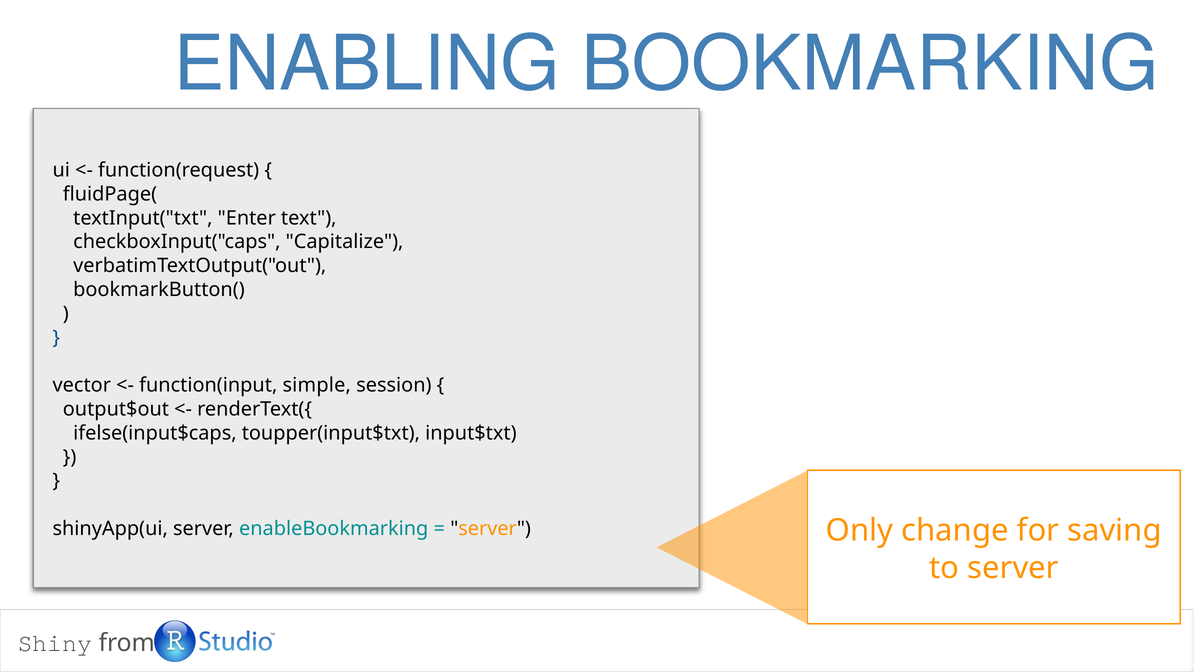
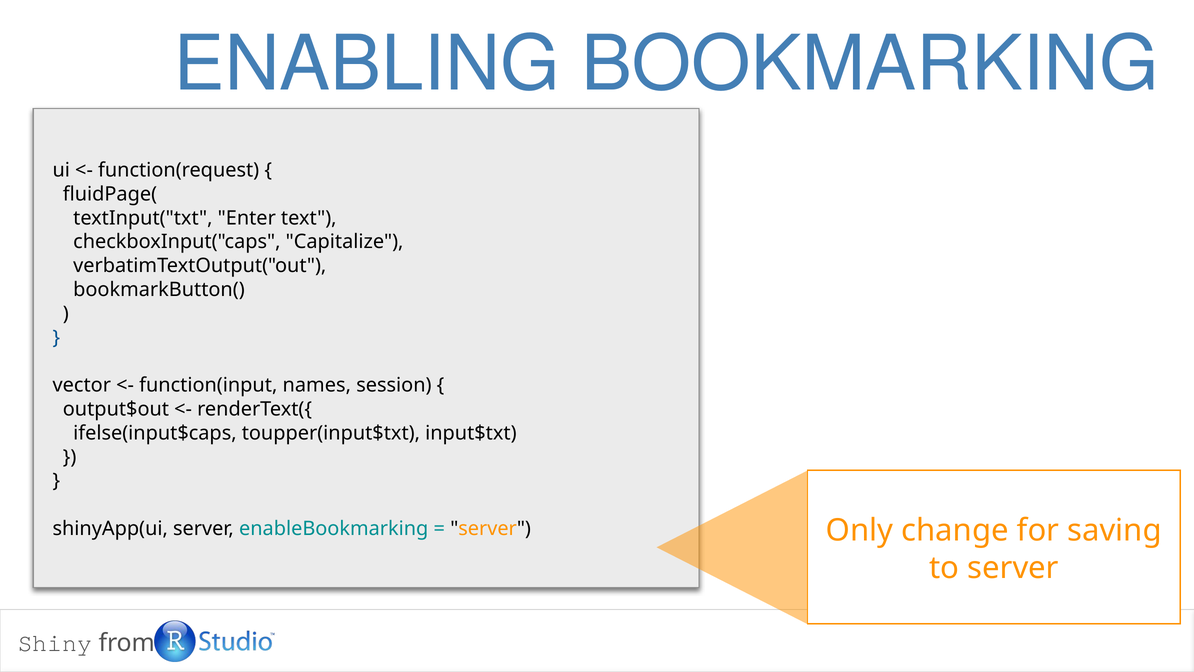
simple: simple -> names
